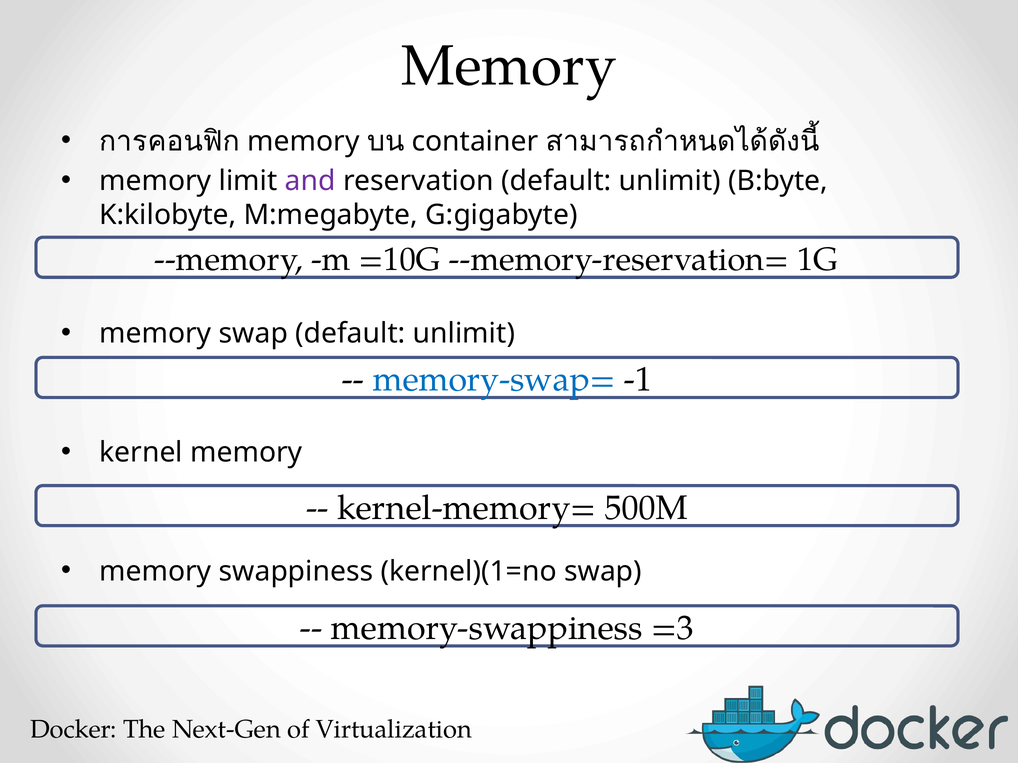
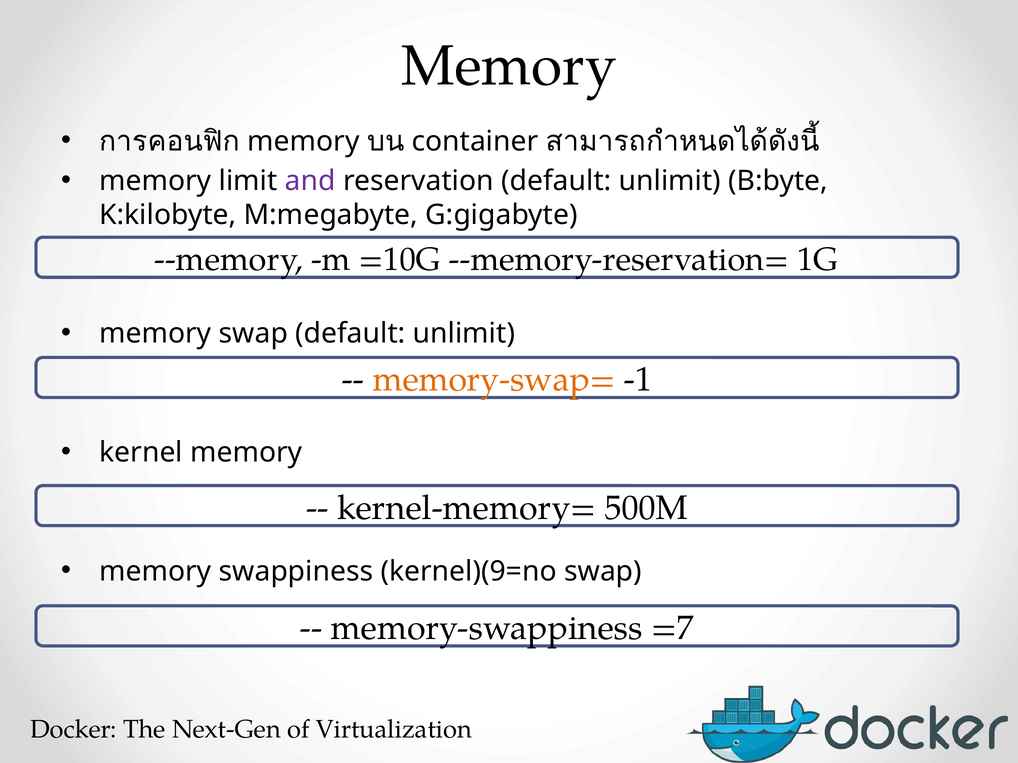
memory-swap= colour: blue -> orange
kernel)(1=no: kernel)(1=no -> kernel)(9=no
=3: =3 -> =7
